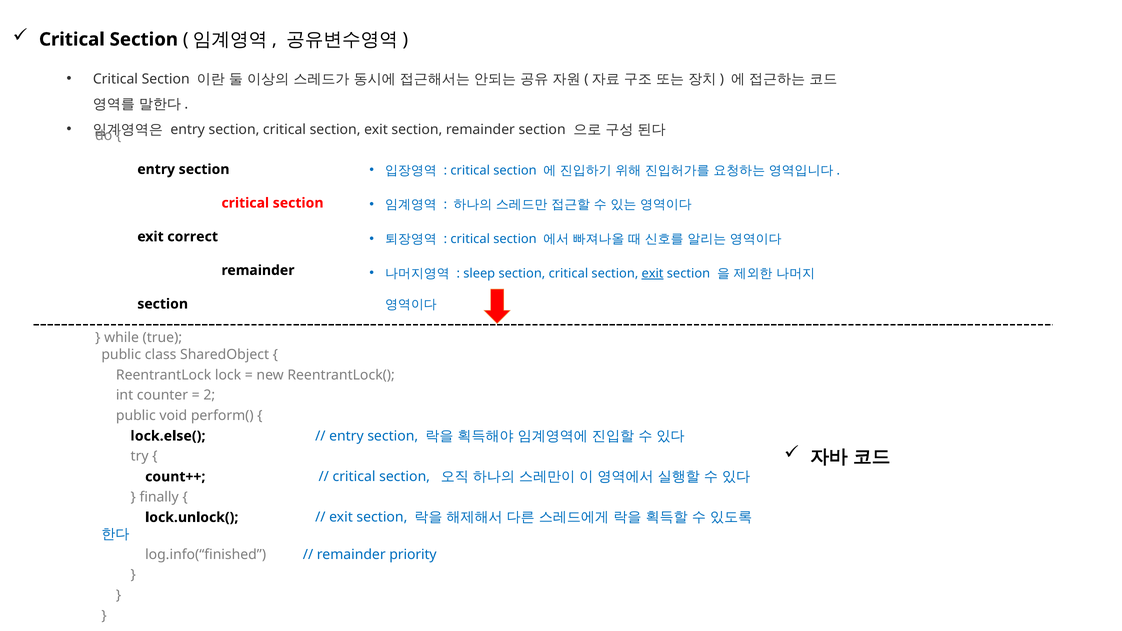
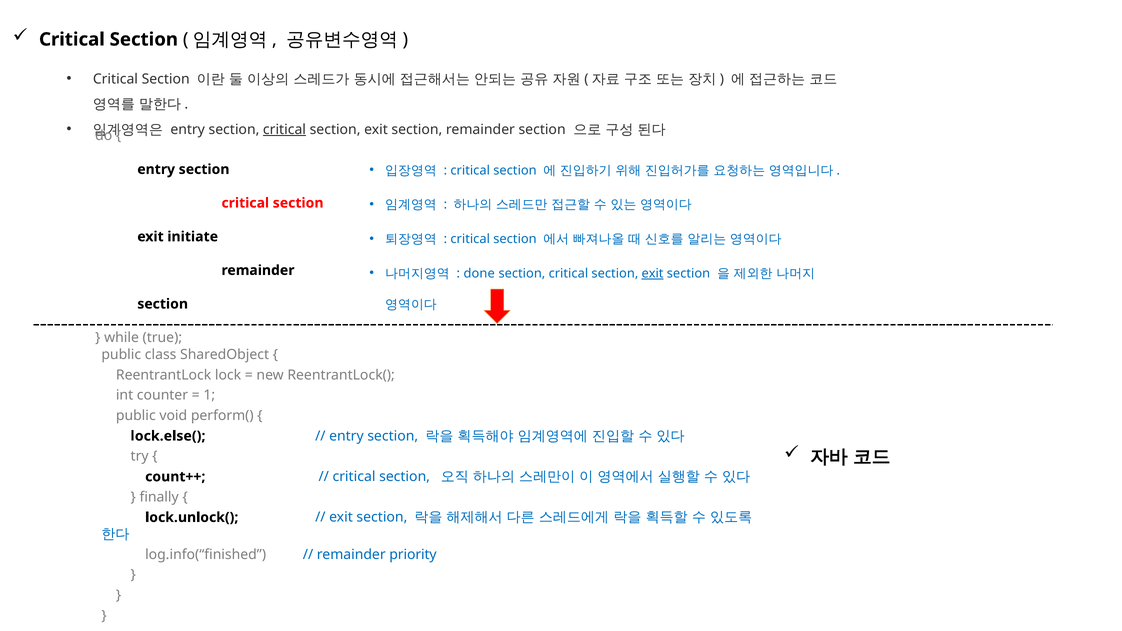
critical at (284, 130) underline: none -> present
correct: correct -> initiate
sleep: sleep -> done
2: 2 -> 1
